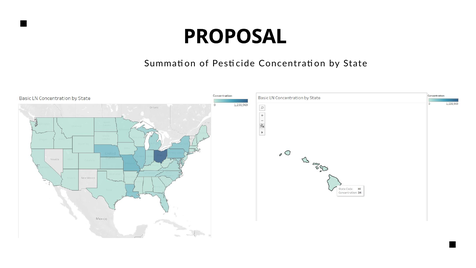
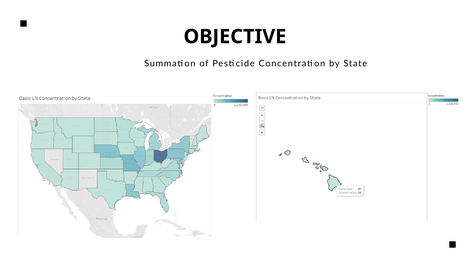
PROPOSAL: PROPOSAL -> OBJECTIVE
